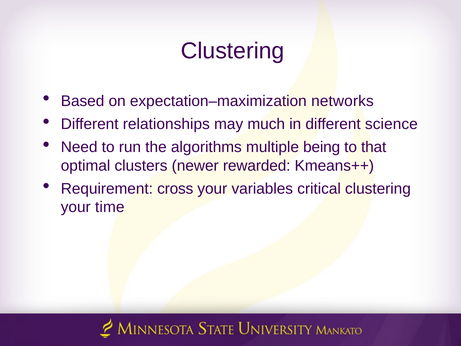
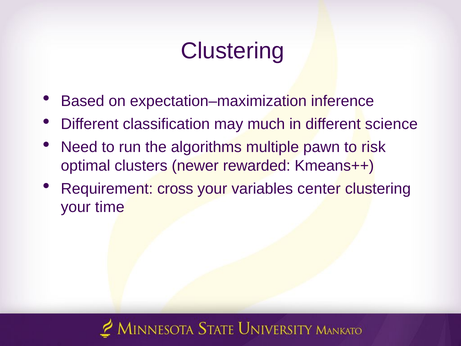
networks: networks -> inference
relationships: relationships -> classification
being: being -> pawn
that: that -> risk
critical: critical -> center
